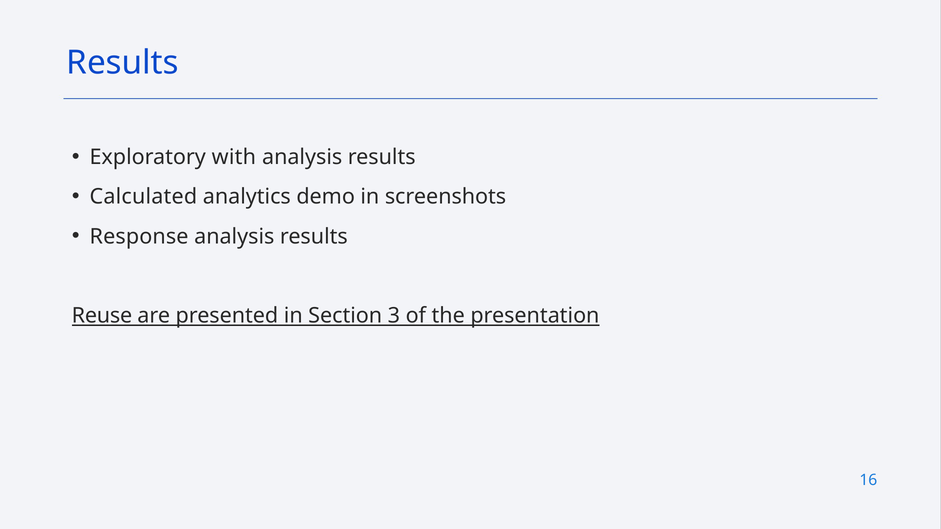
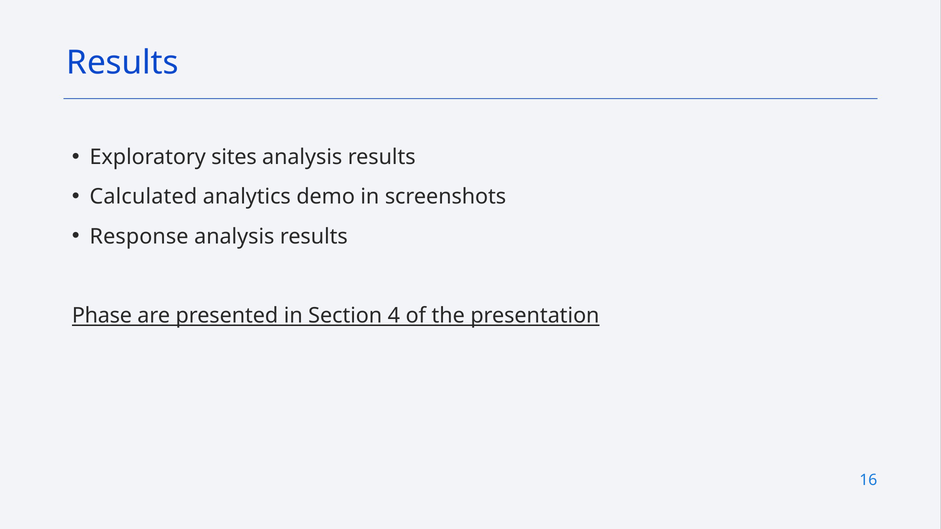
with: with -> sites
Reuse: Reuse -> Phase
3: 3 -> 4
